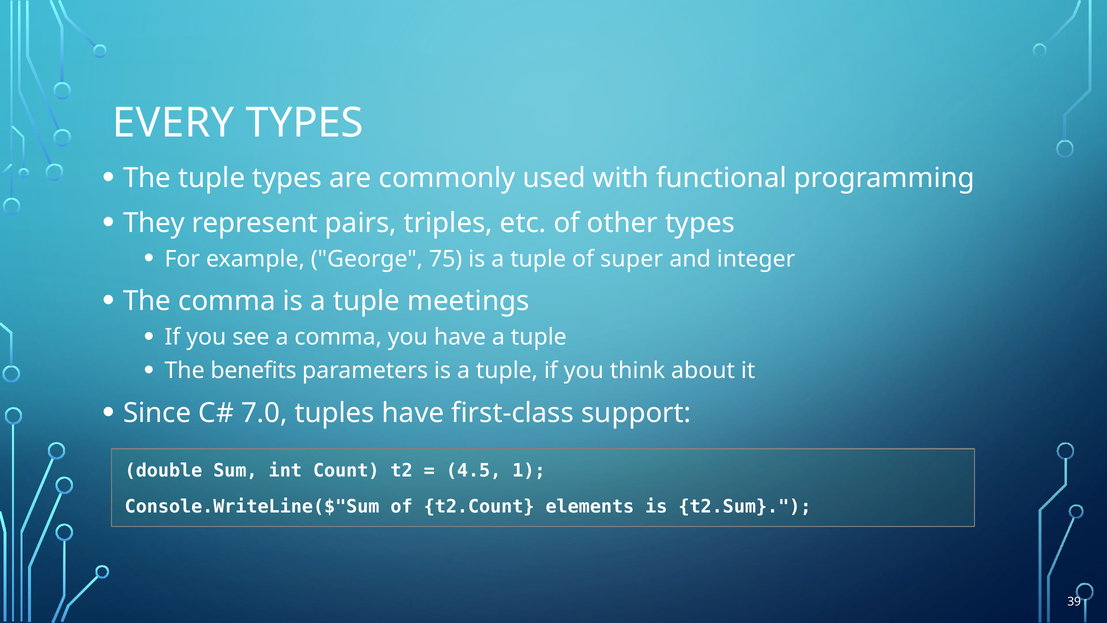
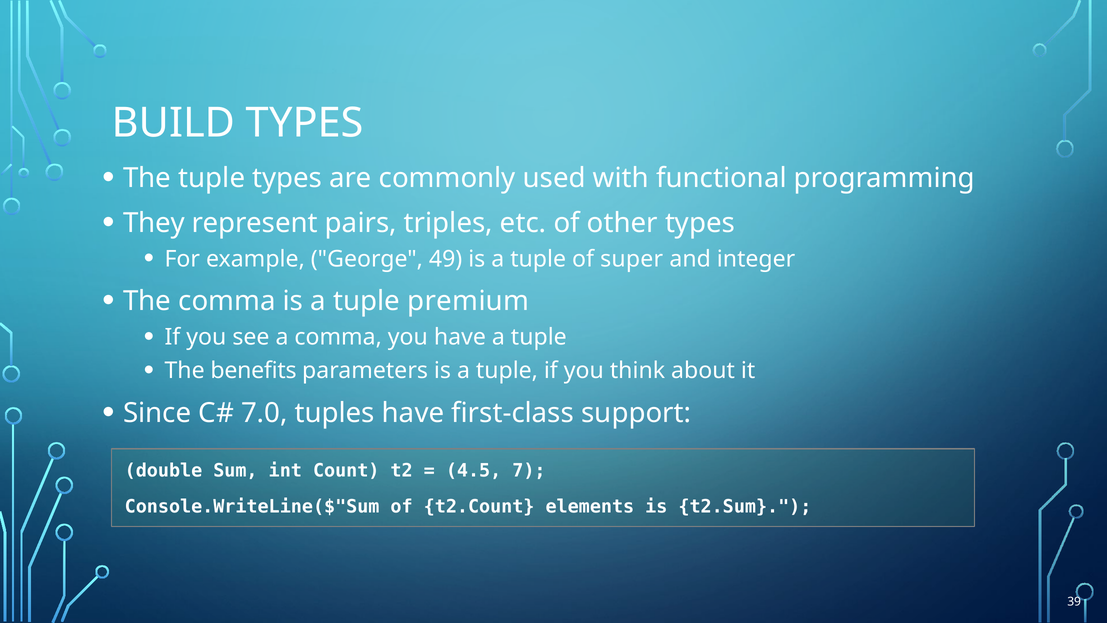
EVERY: EVERY -> BUILD
75: 75 -> 49
meetings: meetings -> premium
1: 1 -> 7
